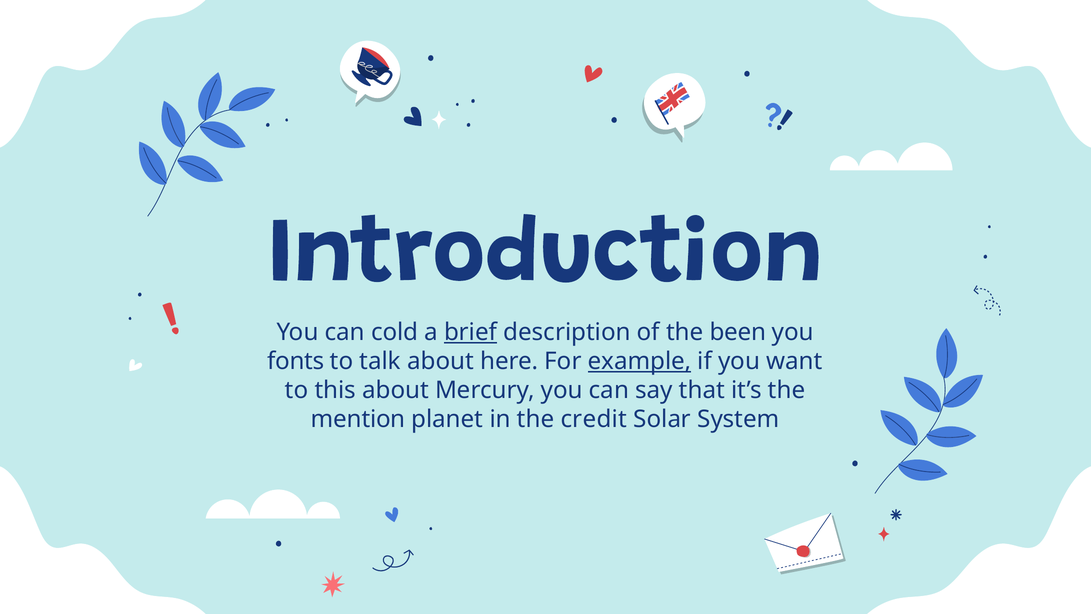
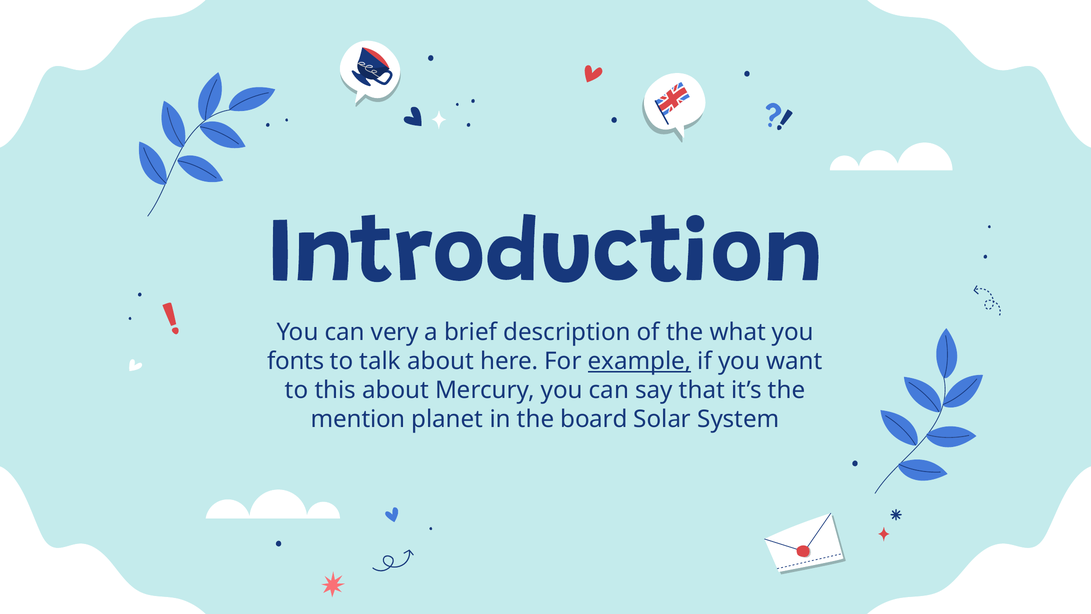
cold: cold -> very
brief underline: present -> none
been: been -> what
credit: credit -> board
